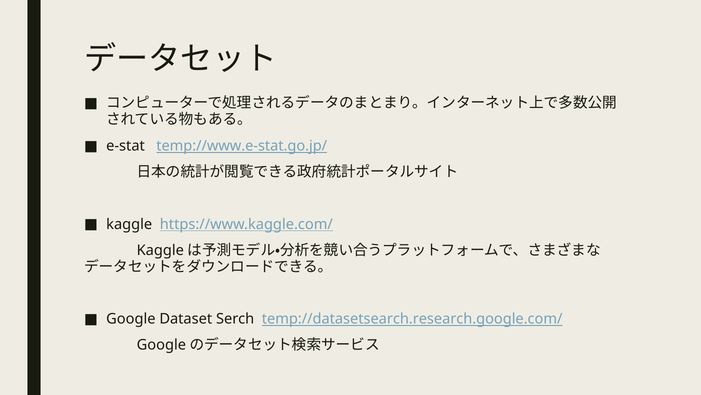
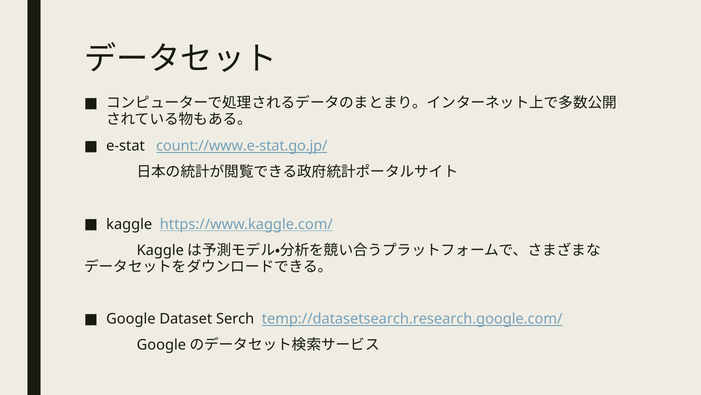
temp://www.e-stat.go.jp/: temp://www.e-stat.go.jp/ -> count://www.e-stat.go.jp/
